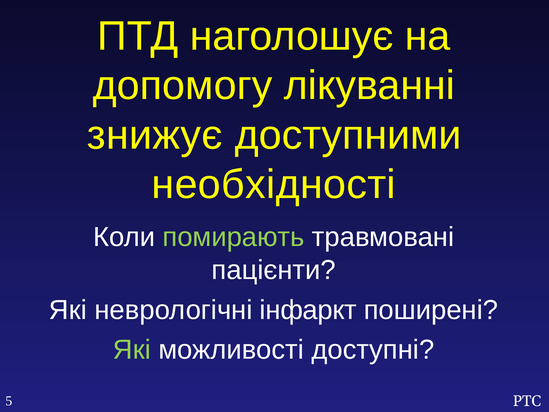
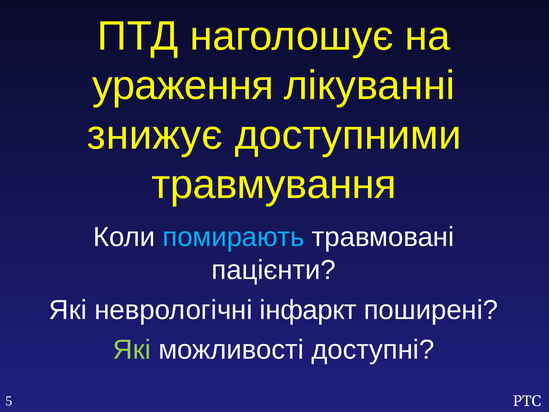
допомогу: допомогу -> ураження
необхідності: необхідності -> травмування
помирають colour: light green -> light blue
